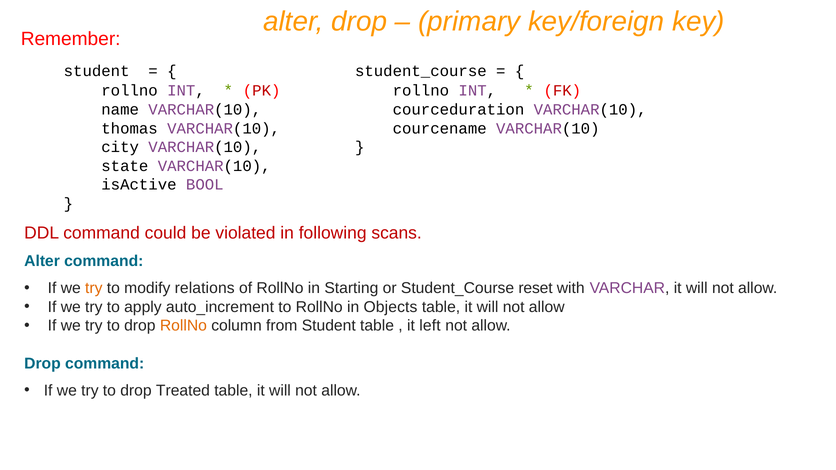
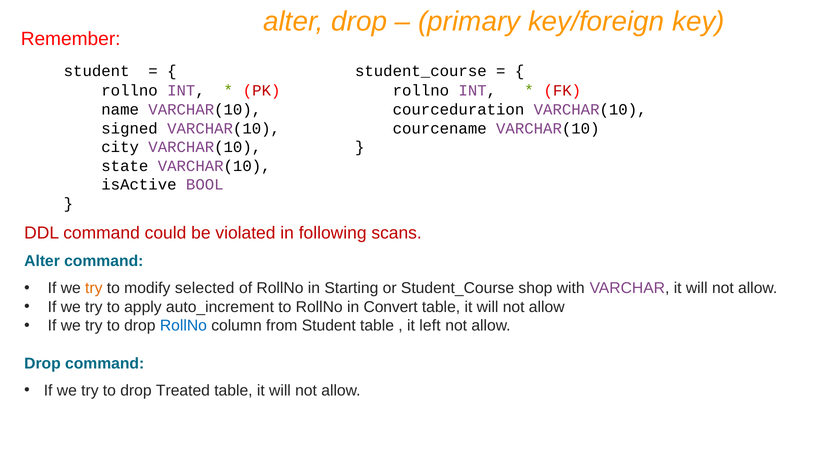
thomas: thomas -> signed
relations: relations -> selected
reset: reset -> shop
Objects: Objects -> Convert
RollNo at (183, 326) colour: orange -> blue
